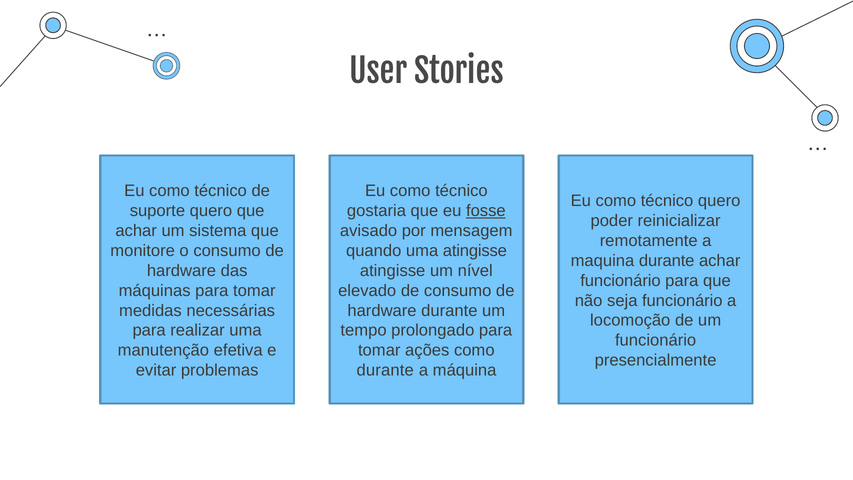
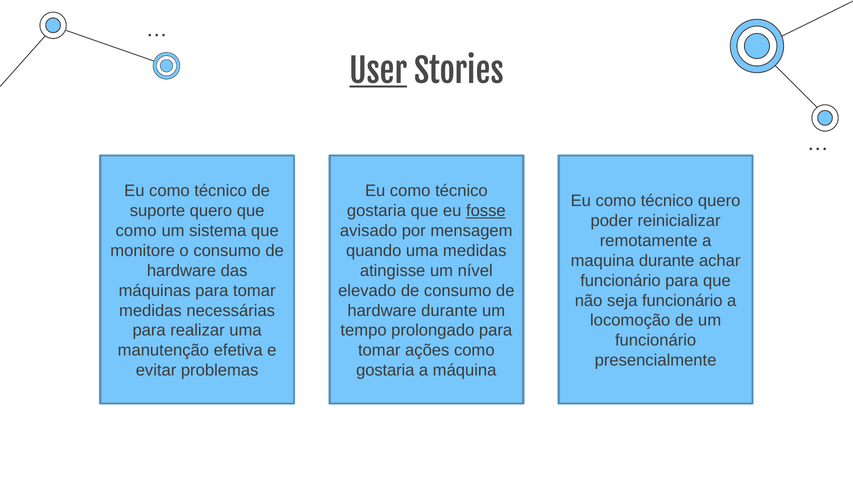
User underline: none -> present
achar at (136, 231): achar -> como
uma atingisse: atingisse -> medidas
durante at (385, 370): durante -> gostaria
